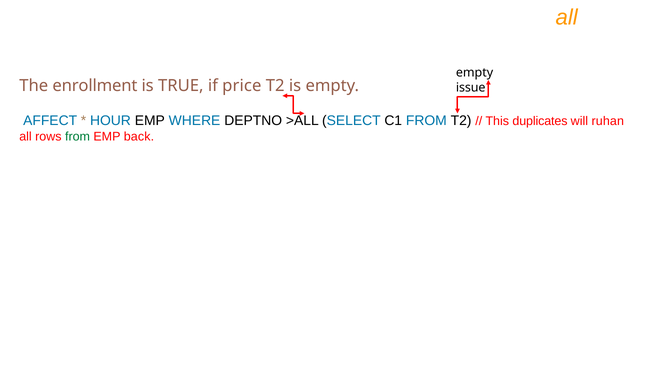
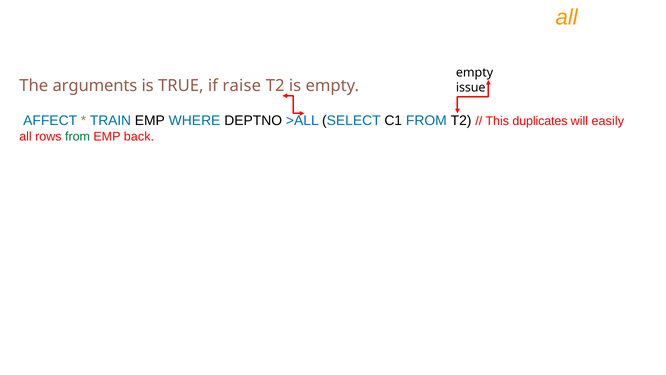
enrollment: enrollment -> arguments
price: price -> raise
HOUR: HOUR -> TRAIN
>ALL colour: black -> blue
ruhan: ruhan -> easily
